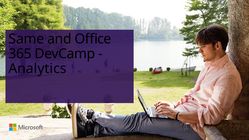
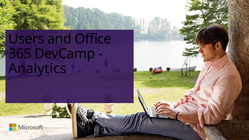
Same: Same -> Users
